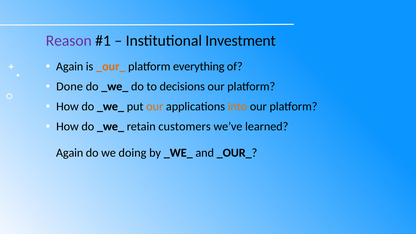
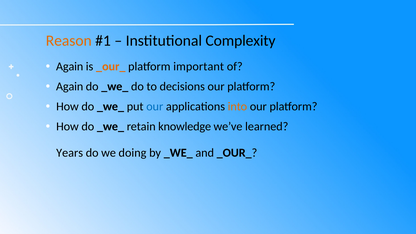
Reason colour: purple -> orange
Investment: Investment -> Complexity
everything: everything -> important
Done at (70, 87): Done -> Again
our at (155, 107) colour: orange -> blue
customers: customers -> knowledge
Again at (70, 153): Again -> Years
